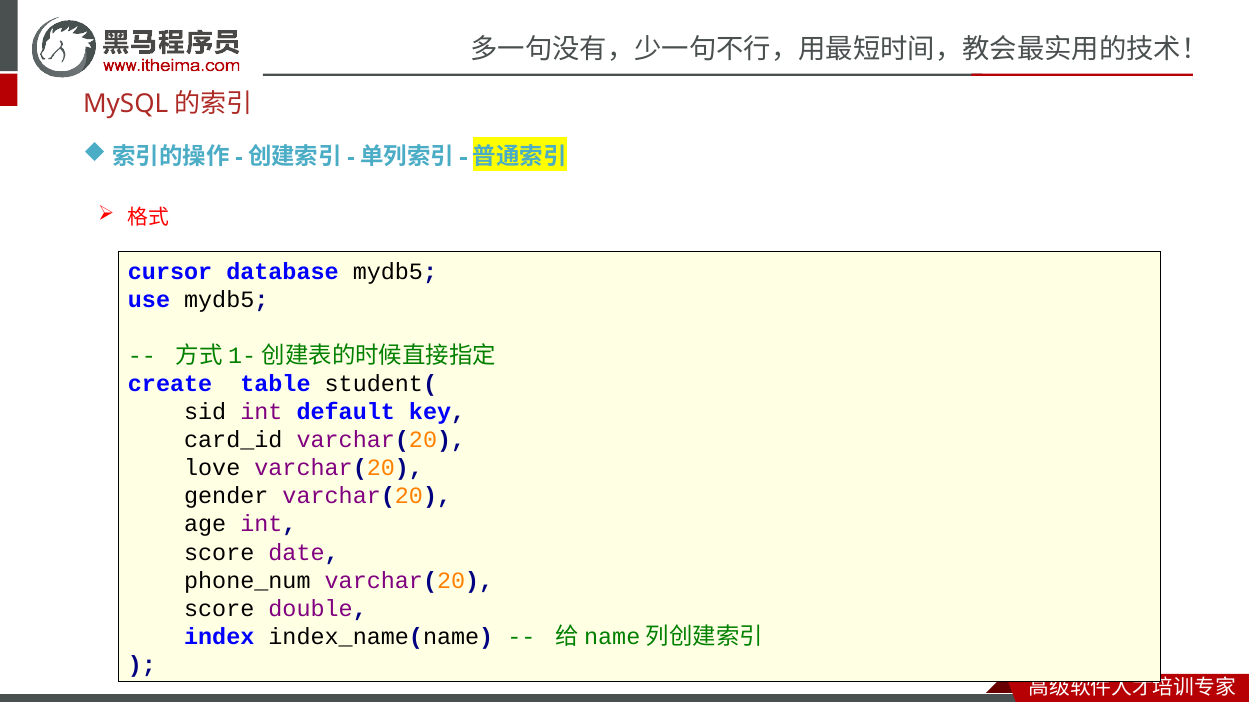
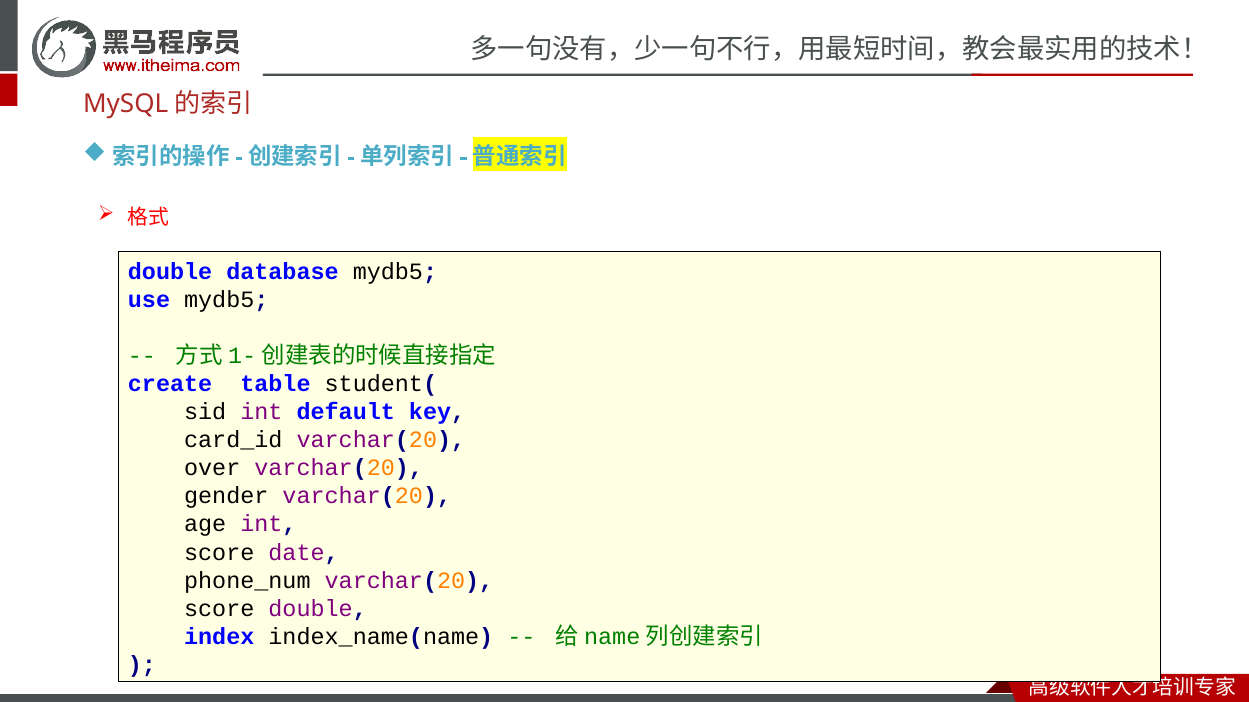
cursor at (170, 272): cursor -> double
love: love -> over
